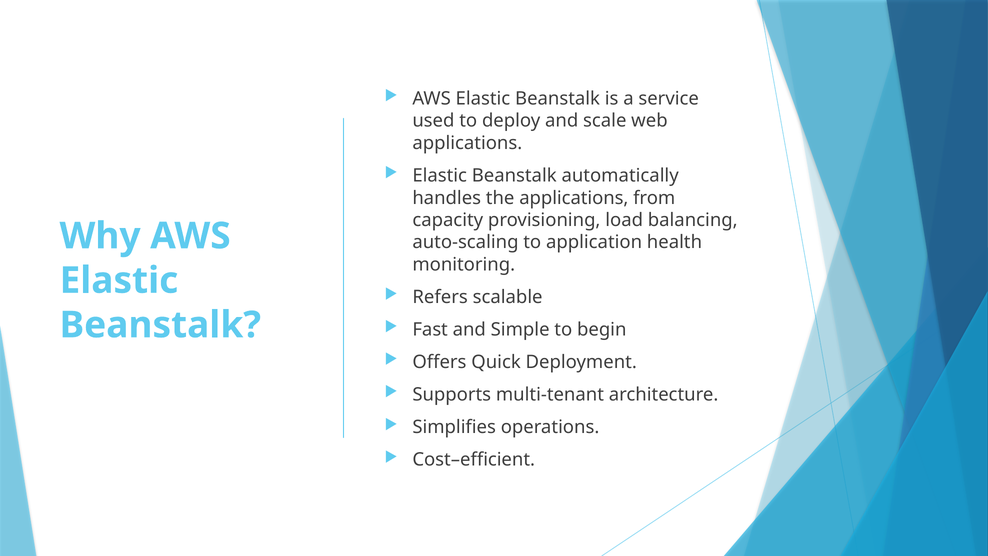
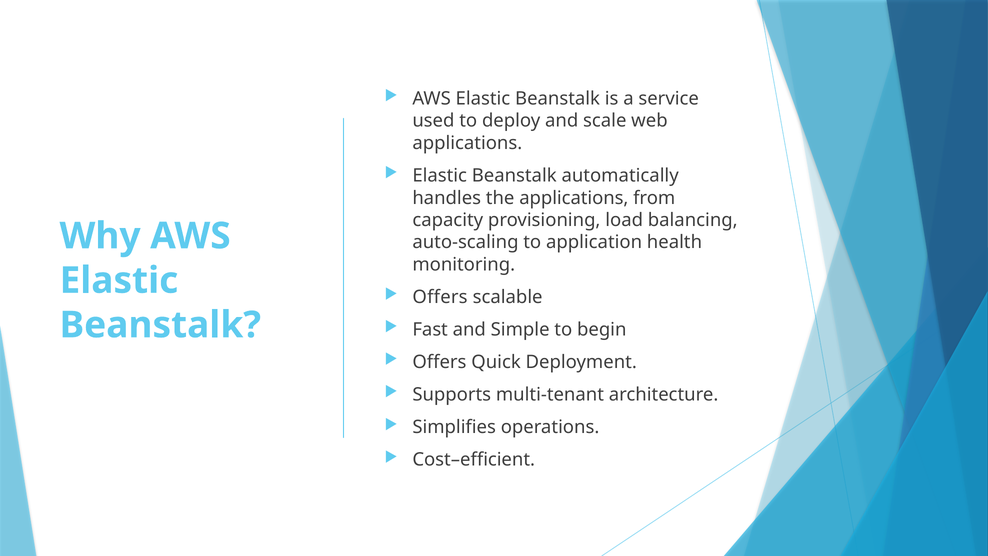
Refers at (440, 297): Refers -> Offers
